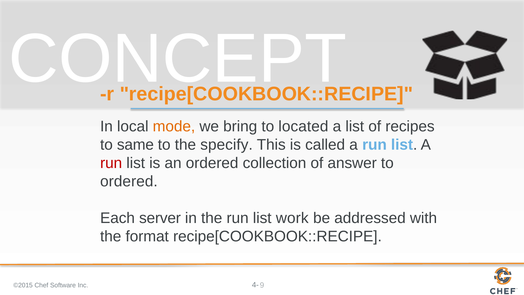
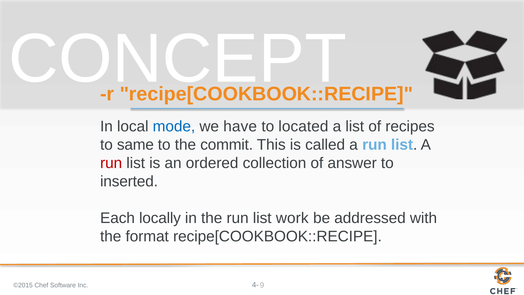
mode colour: orange -> blue
bring: bring -> have
specify: specify -> commit
ordered at (129, 181): ordered -> inserted
server: server -> locally
